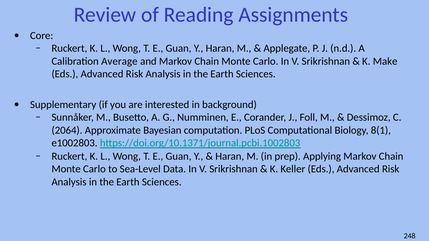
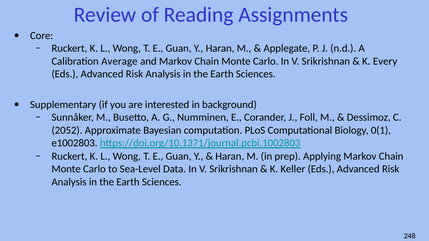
Make: Make -> Every
2064: 2064 -> 2052
8(1: 8(1 -> 0(1
